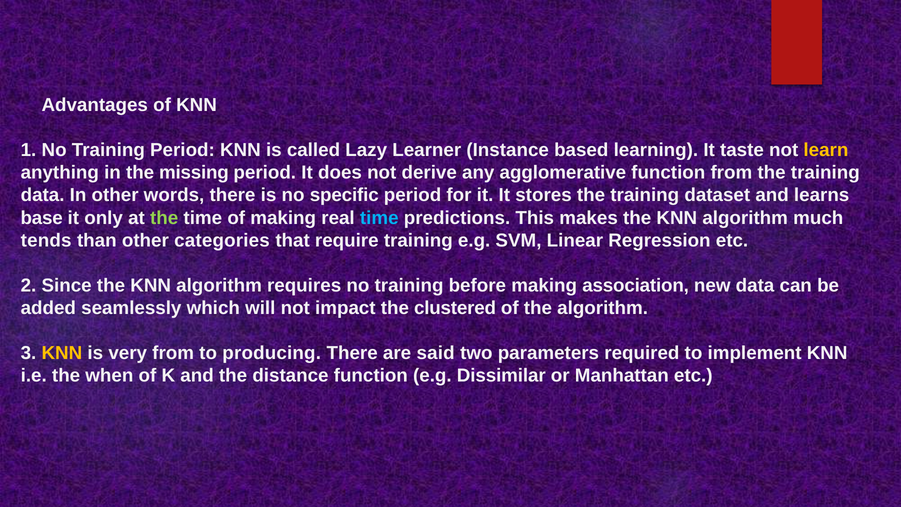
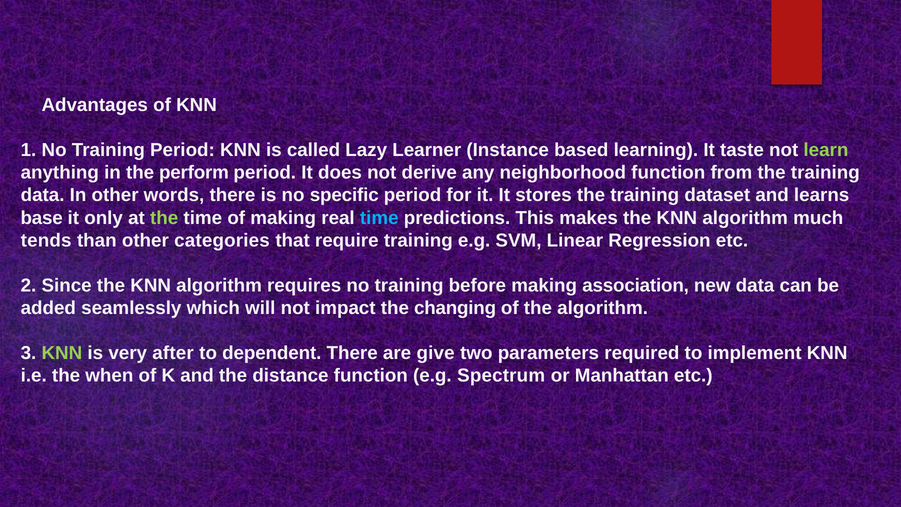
learn colour: yellow -> light green
missing: missing -> perform
agglomerative: agglomerative -> neighborhood
clustered: clustered -> changing
KNN at (62, 353) colour: yellow -> light green
very from: from -> after
producing: producing -> dependent
said: said -> give
Dissimilar: Dissimilar -> Spectrum
